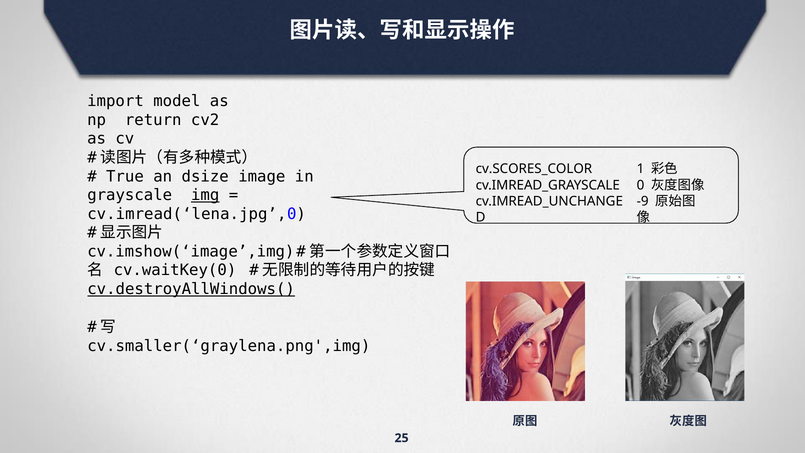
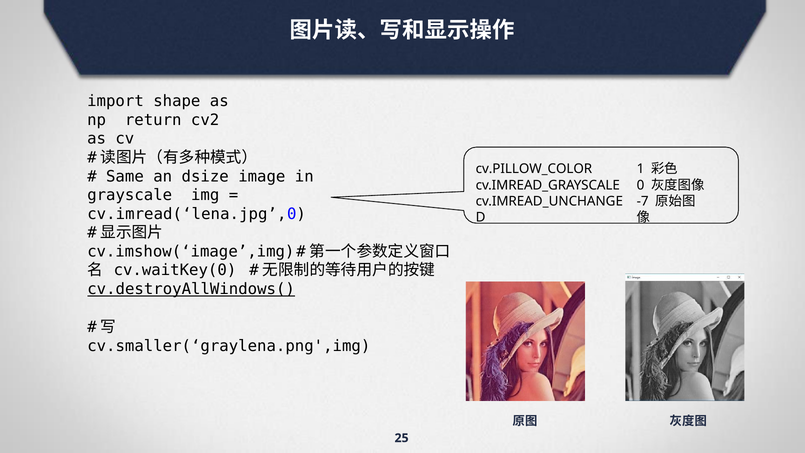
model: model -> shape
cv.SCORES_COLOR: cv.SCORES_COLOR -> cv.PILLOW_COLOR
True: True -> Same
img underline: present -> none
-9: -9 -> -7
